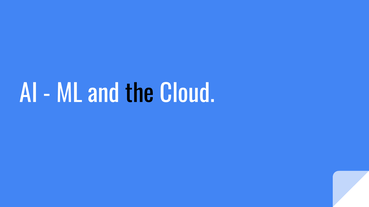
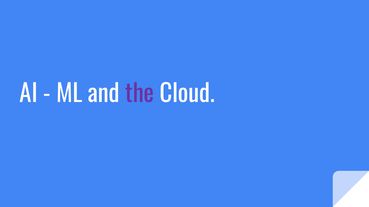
the colour: black -> purple
